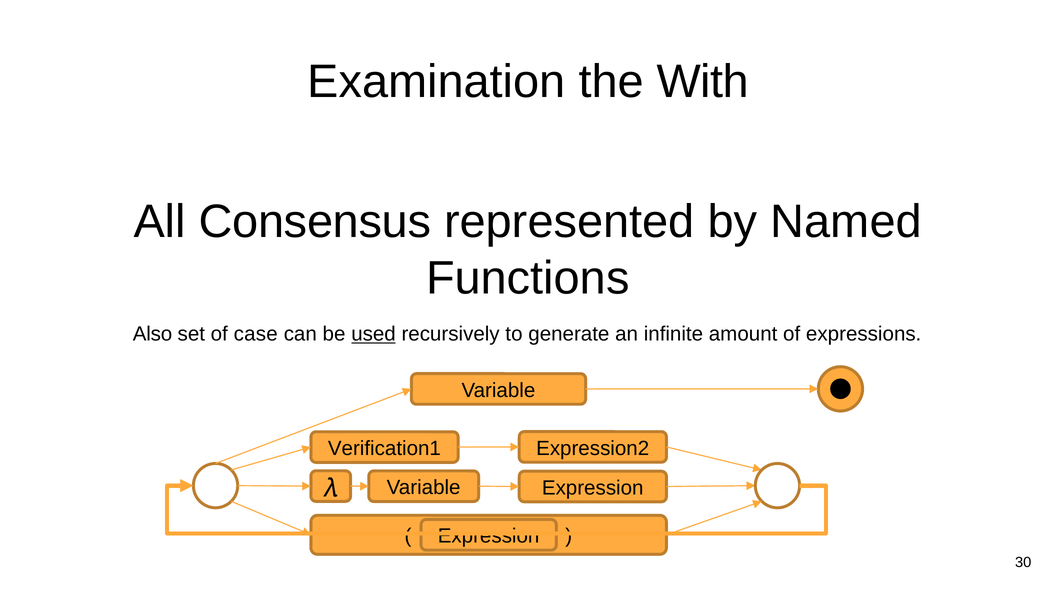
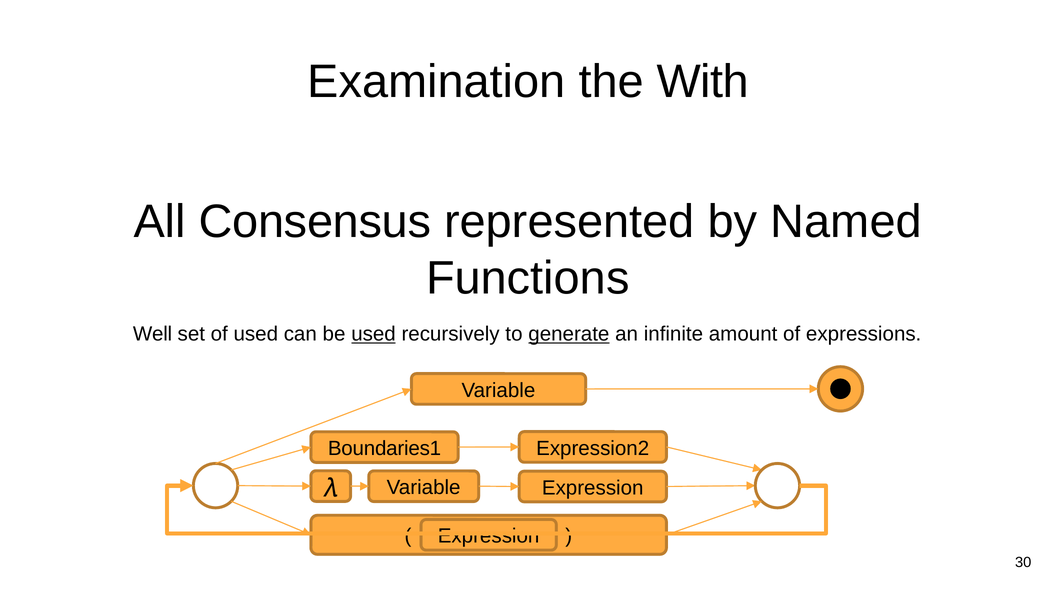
Also: Also -> Well
of case: case -> used
generate underline: none -> present
Verification1: Verification1 -> Boundaries1
